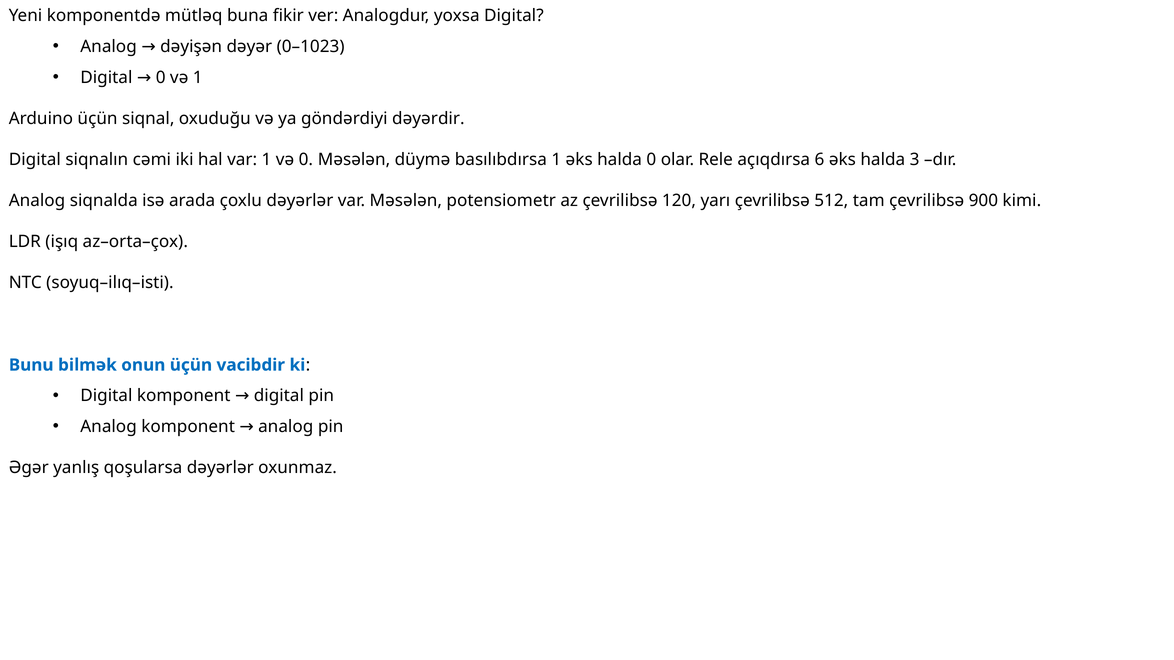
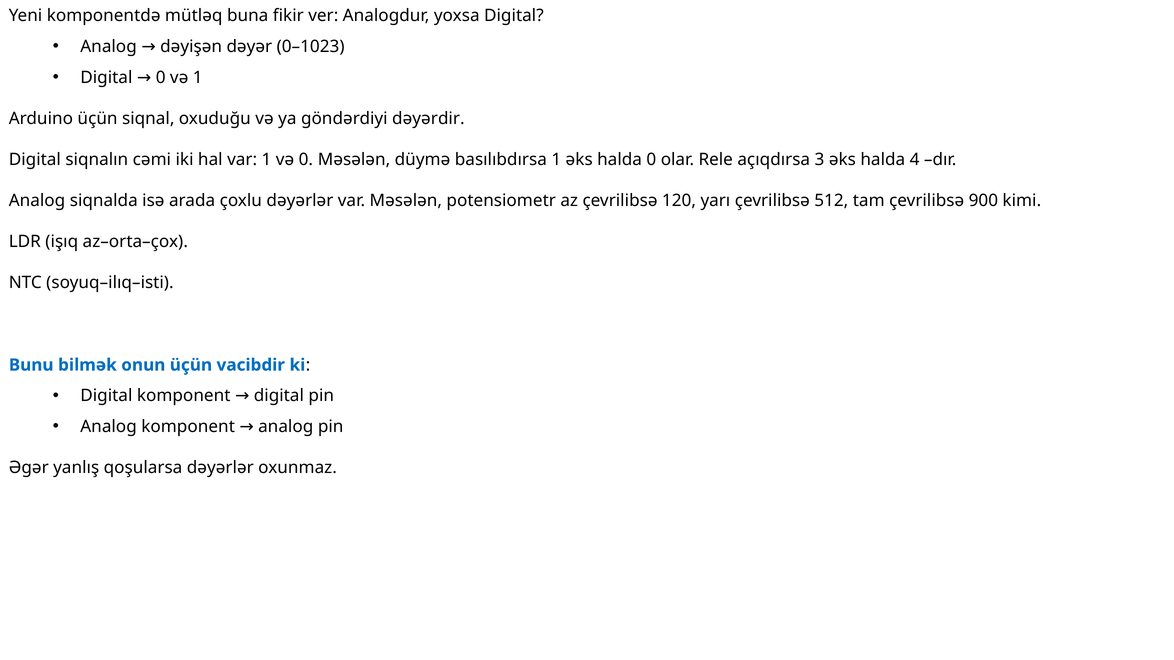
6: 6 -> 3
3: 3 -> 4
